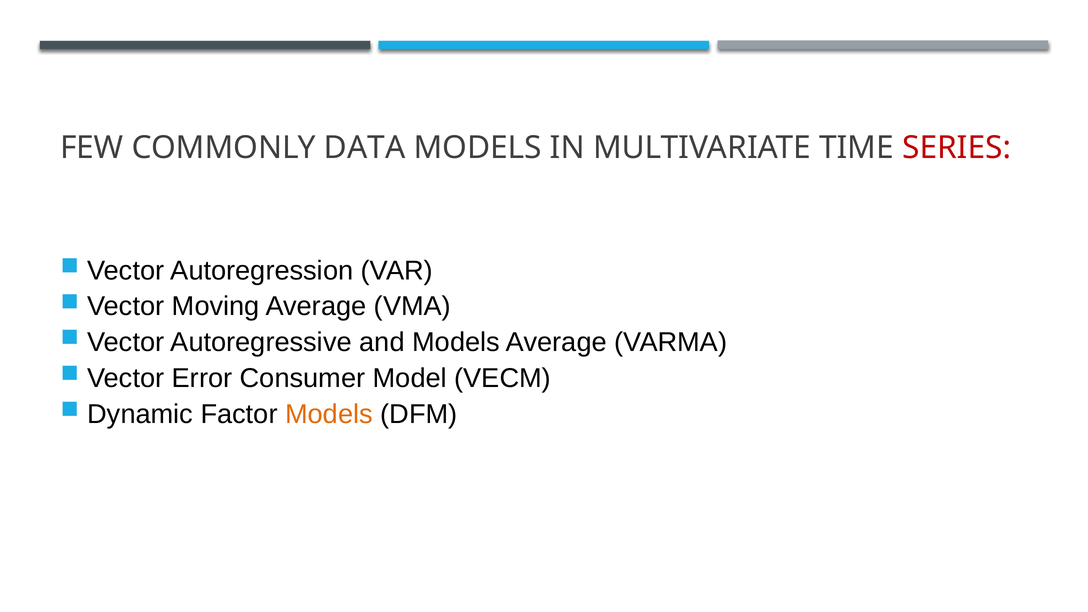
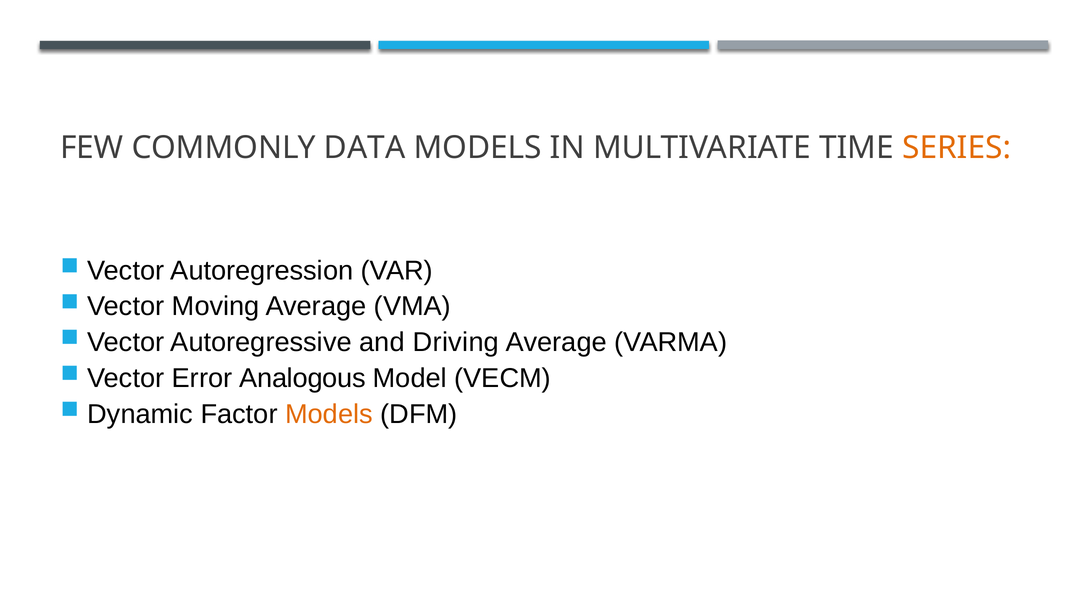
SERIES colour: red -> orange
and Models: Models -> Driving
Consumer: Consumer -> Analogous
